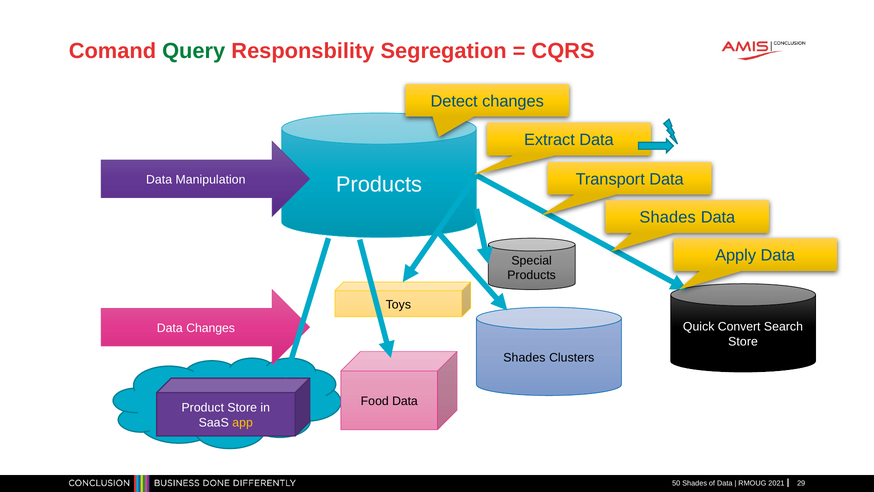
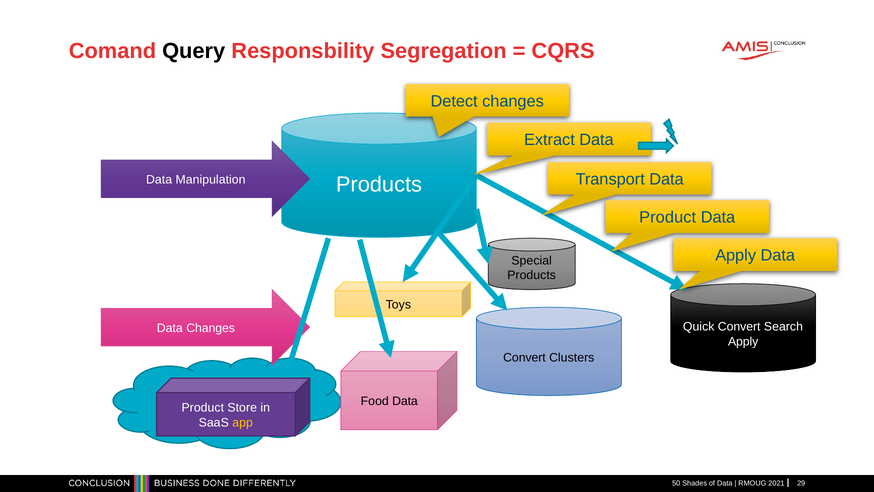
Query colour: green -> black
Shades at (668, 217): Shades -> Product
Store at (743, 341): Store -> Apply
Shades at (524, 358): Shades -> Convert
